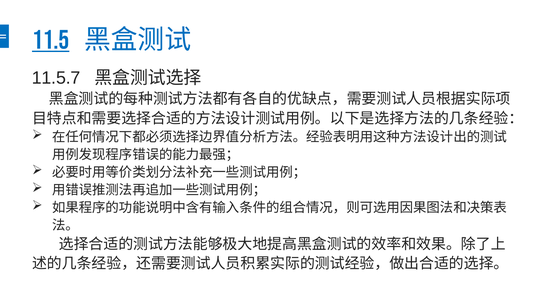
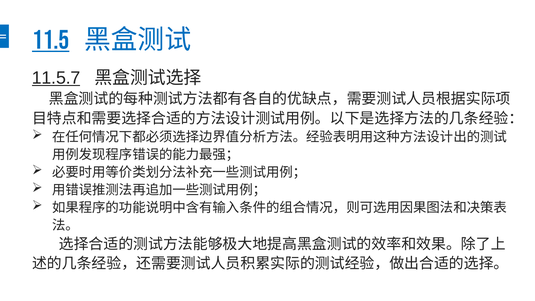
11.5.7 underline: none -> present
